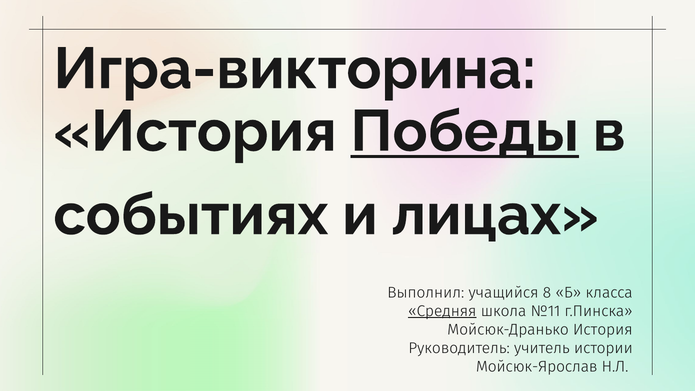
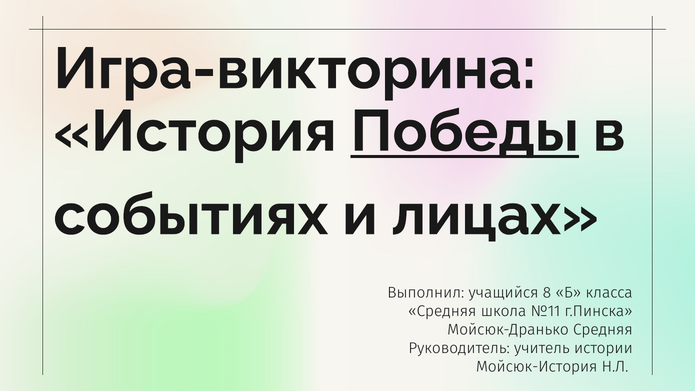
Средняя at (442, 311) underline: present -> none
Мойсюк-Дранько История: История -> Средняя
Мойсюк-Ярослав: Мойсюк-Ярослав -> Мойсюк-История
